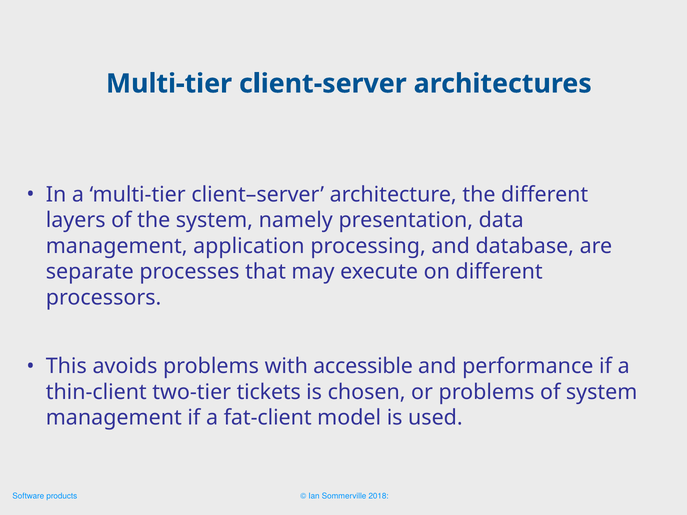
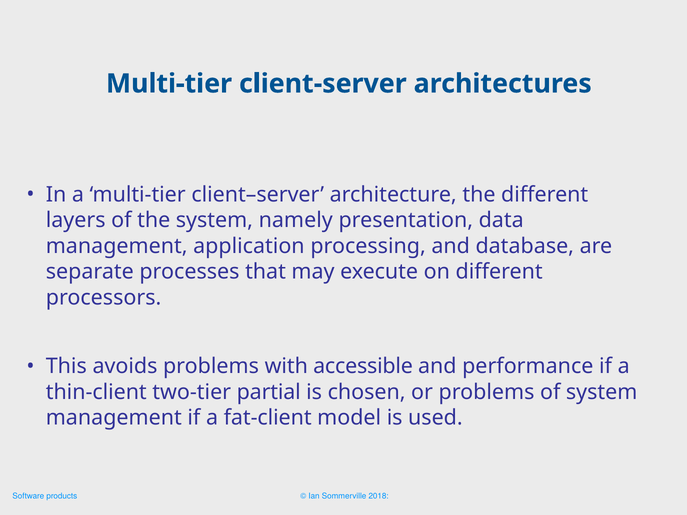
tickets: tickets -> partial
